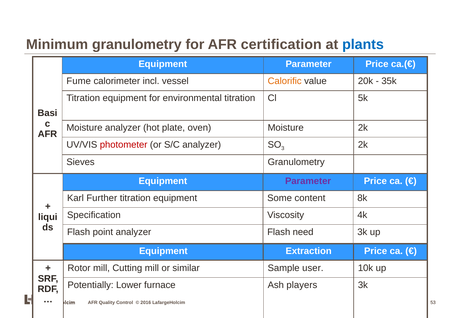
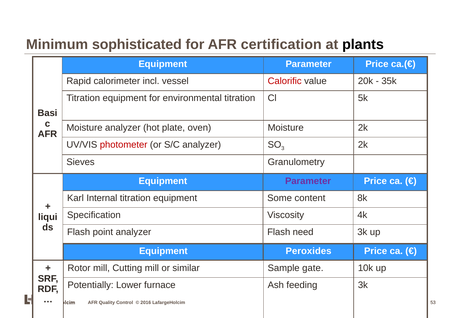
Minimum granulometry: granulometry -> sophisticated
plants colour: blue -> black
Fume: Fume -> Rapid
Calorific colour: orange -> red
Further: Further -> Internal
Extraction: Extraction -> Peroxides
user: user -> gate
players: players -> feeding
